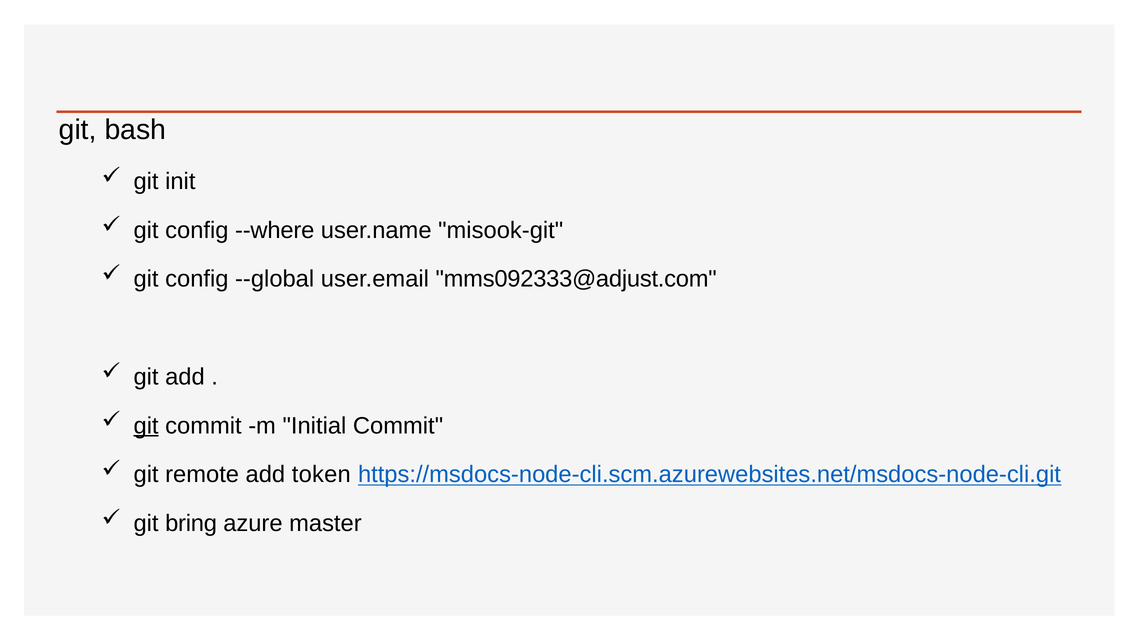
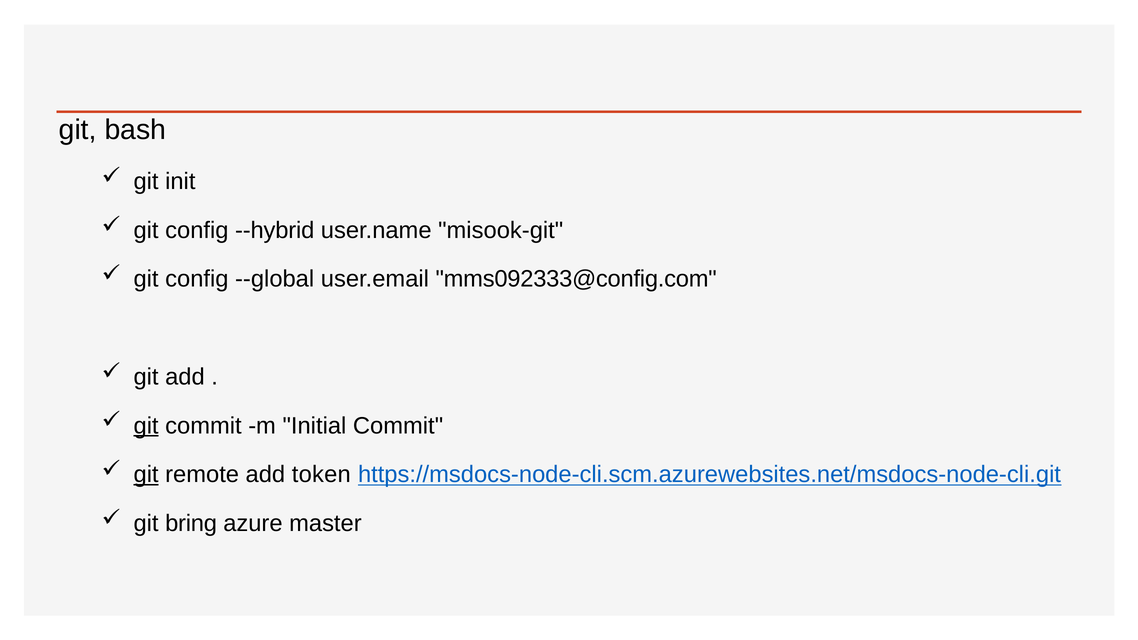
--where: --where -> --hybrid
mms092333@adjust.com: mms092333@adjust.com -> mms092333@config.com
git at (146, 475) underline: none -> present
